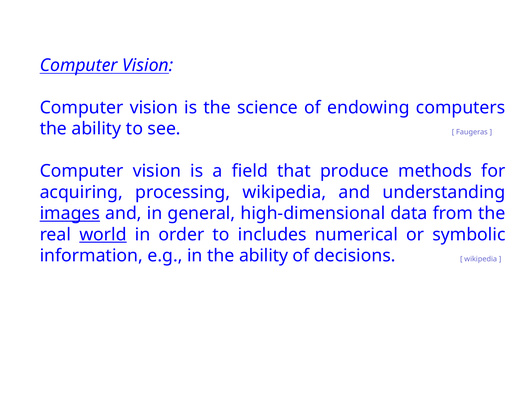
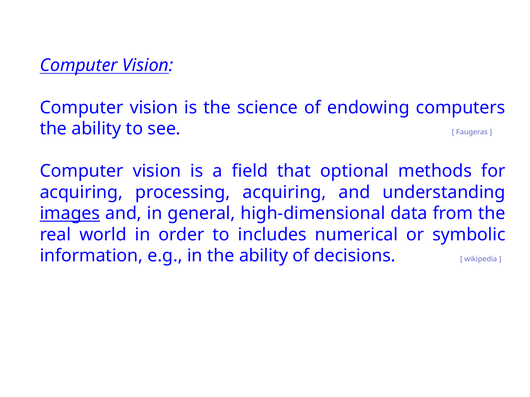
produce: produce -> optional
processing wikipedia: wikipedia -> acquiring
world underline: present -> none
